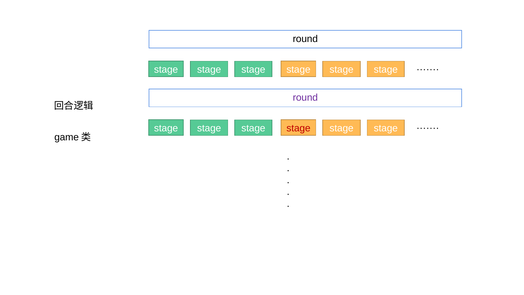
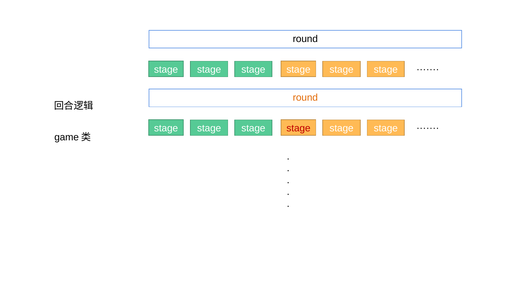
round at (305, 97) colour: purple -> orange
